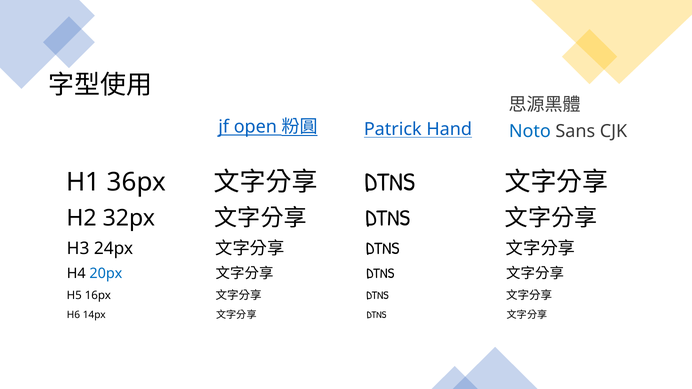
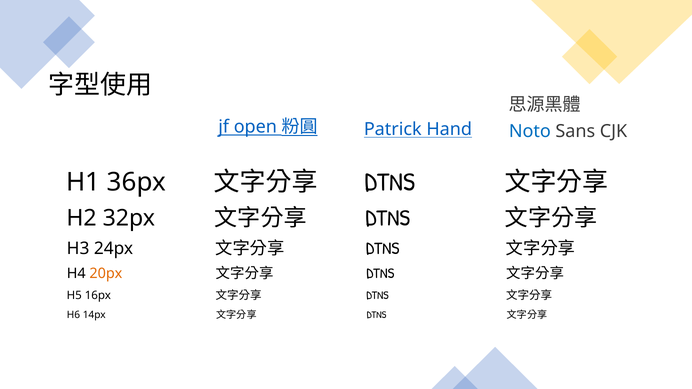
20px colour: blue -> orange
